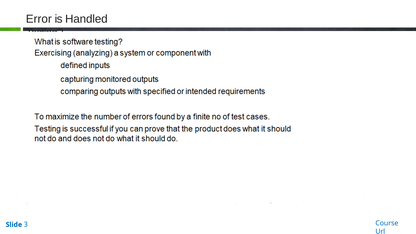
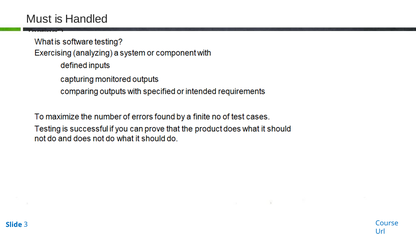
Error: Error -> Must
